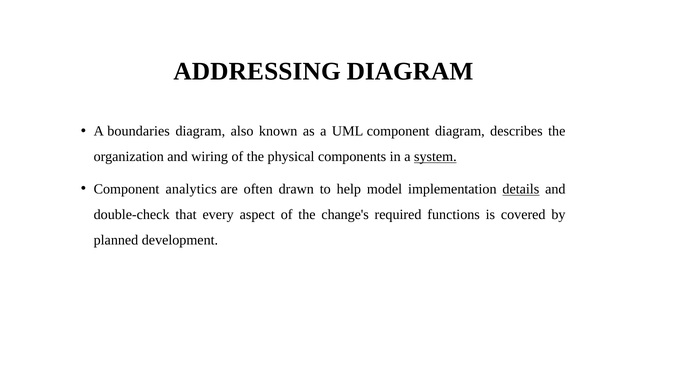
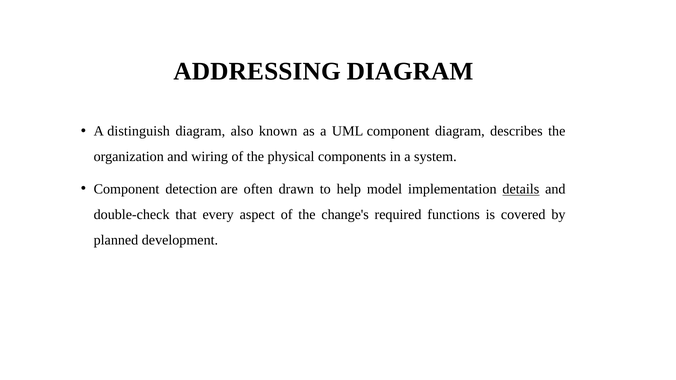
boundaries: boundaries -> distinguish
system underline: present -> none
analytics: analytics -> detection
